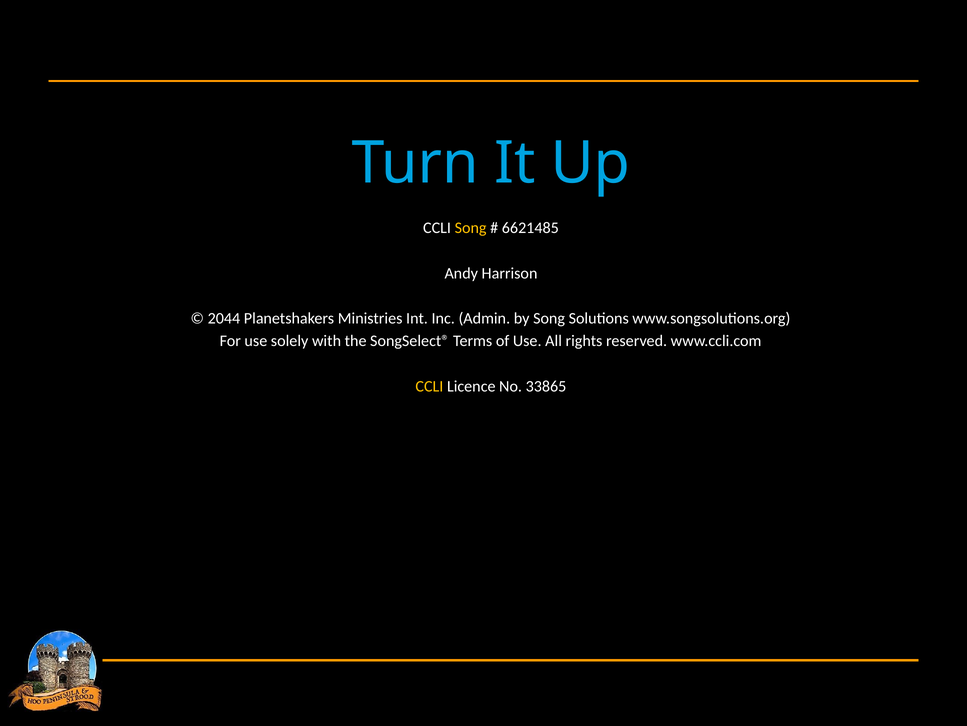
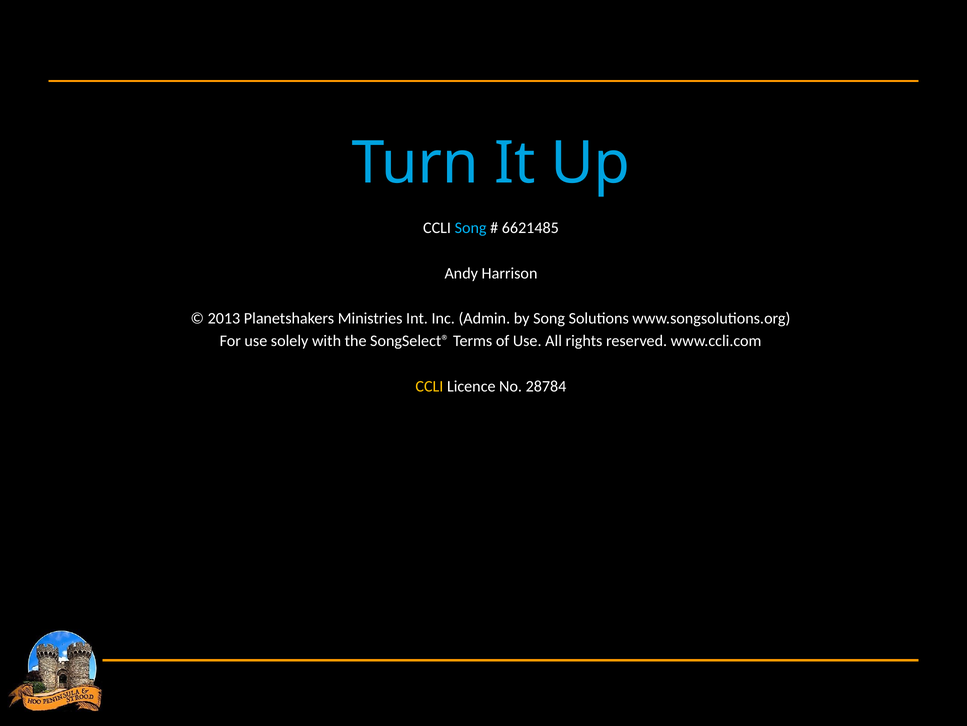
Song at (471, 228) colour: yellow -> light blue
2044: 2044 -> 2013
33865: 33865 -> 28784
